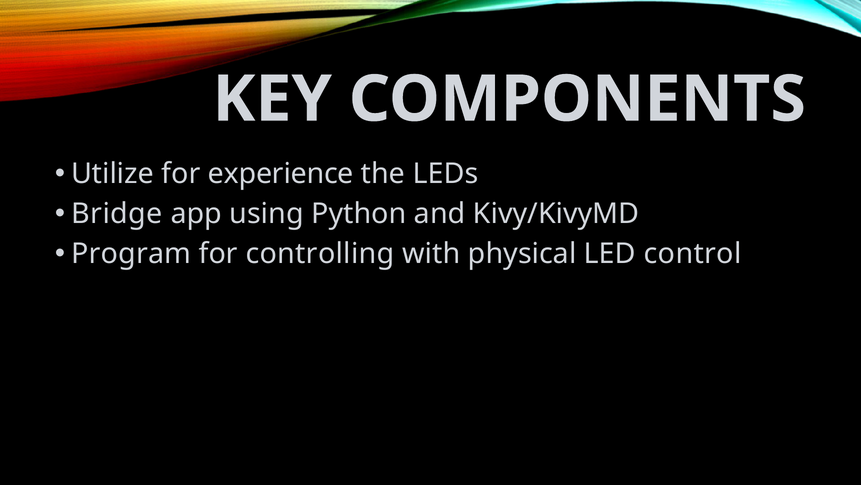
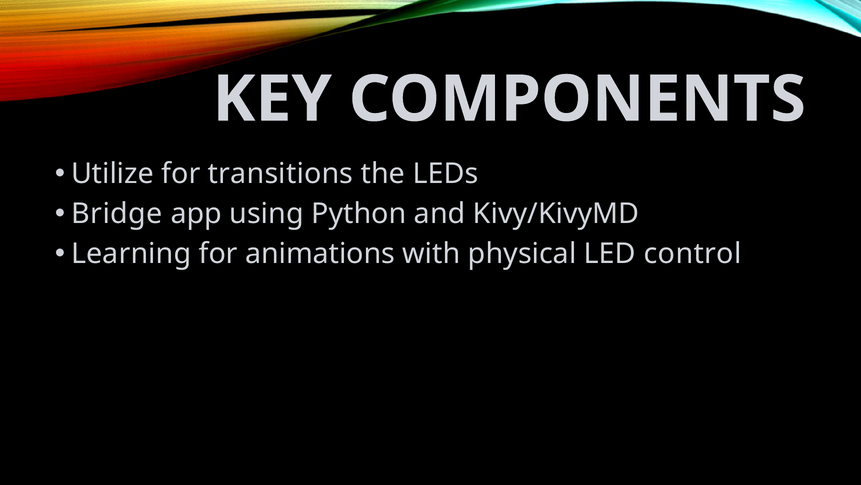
experience: experience -> transitions
Program: Program -> Learning
controlling: controlling -> animations
